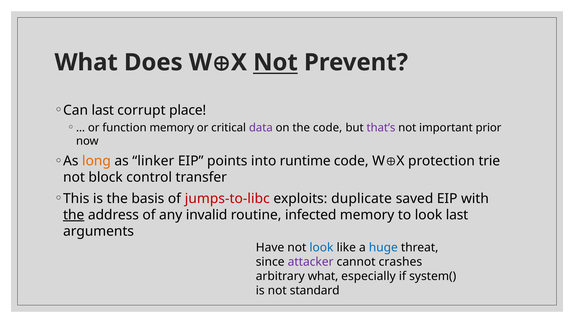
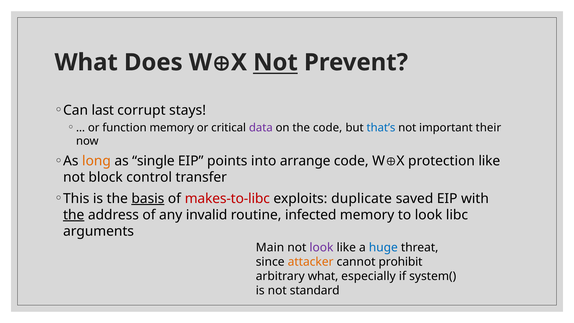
place: place -> stays
that’s colour: purple -> blue
prior: prior -> their
linker: linker -> single
runtime: runtime -> arrange
protection trie: trie -> like
basis underline: none -> present
jumps-to-libc: jumps-to-libc -> makes-to-libc
look last: last -> libc
Have: Have -> Main
look at (321, 247) colour: blue -> purple
attacker colour: purple -> orange
crashes: crashes -> prohibit
